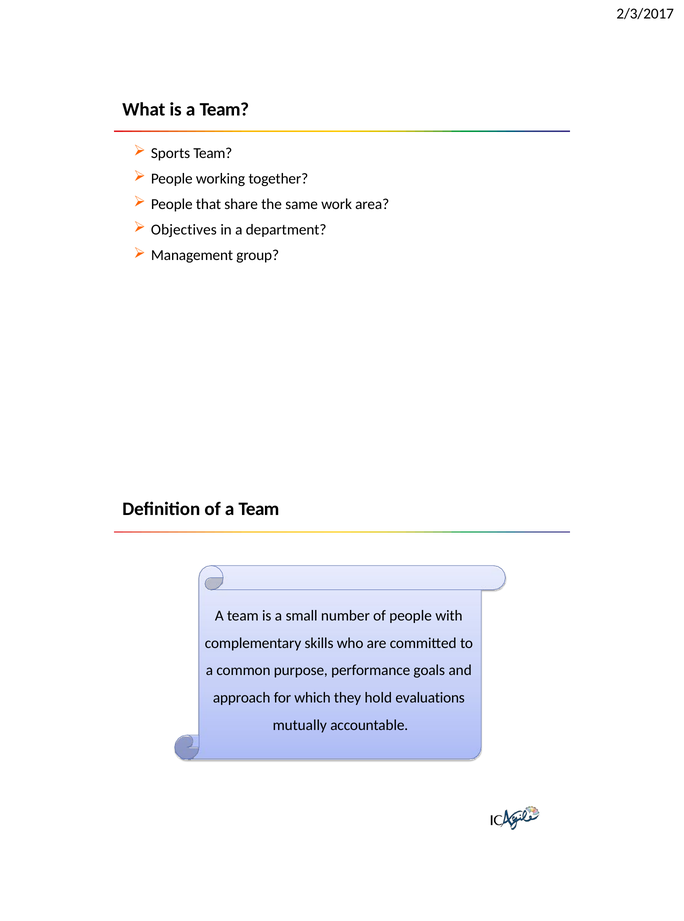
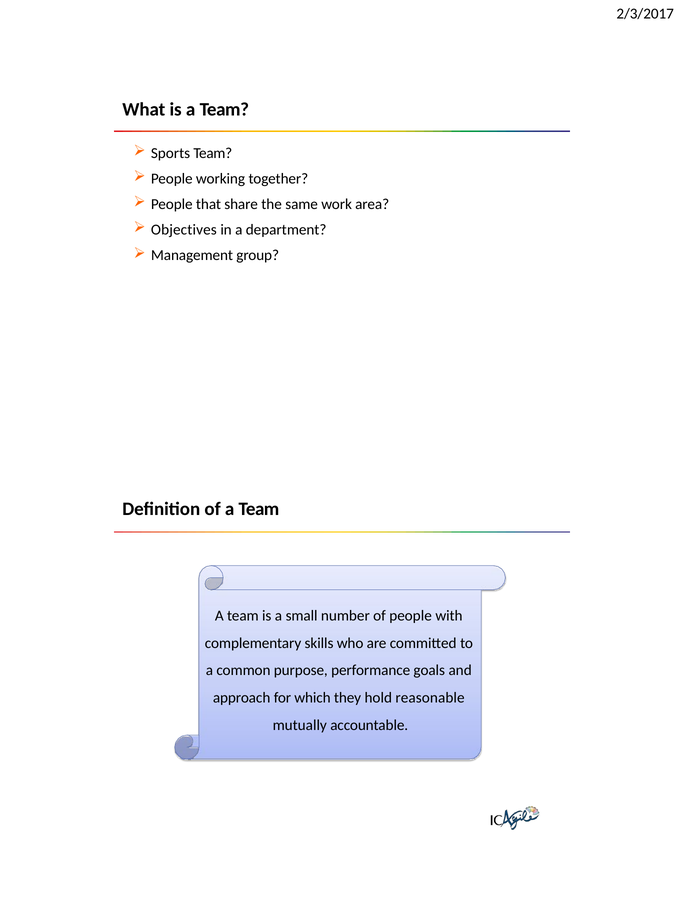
evaluations: evaluations -> reasonable
